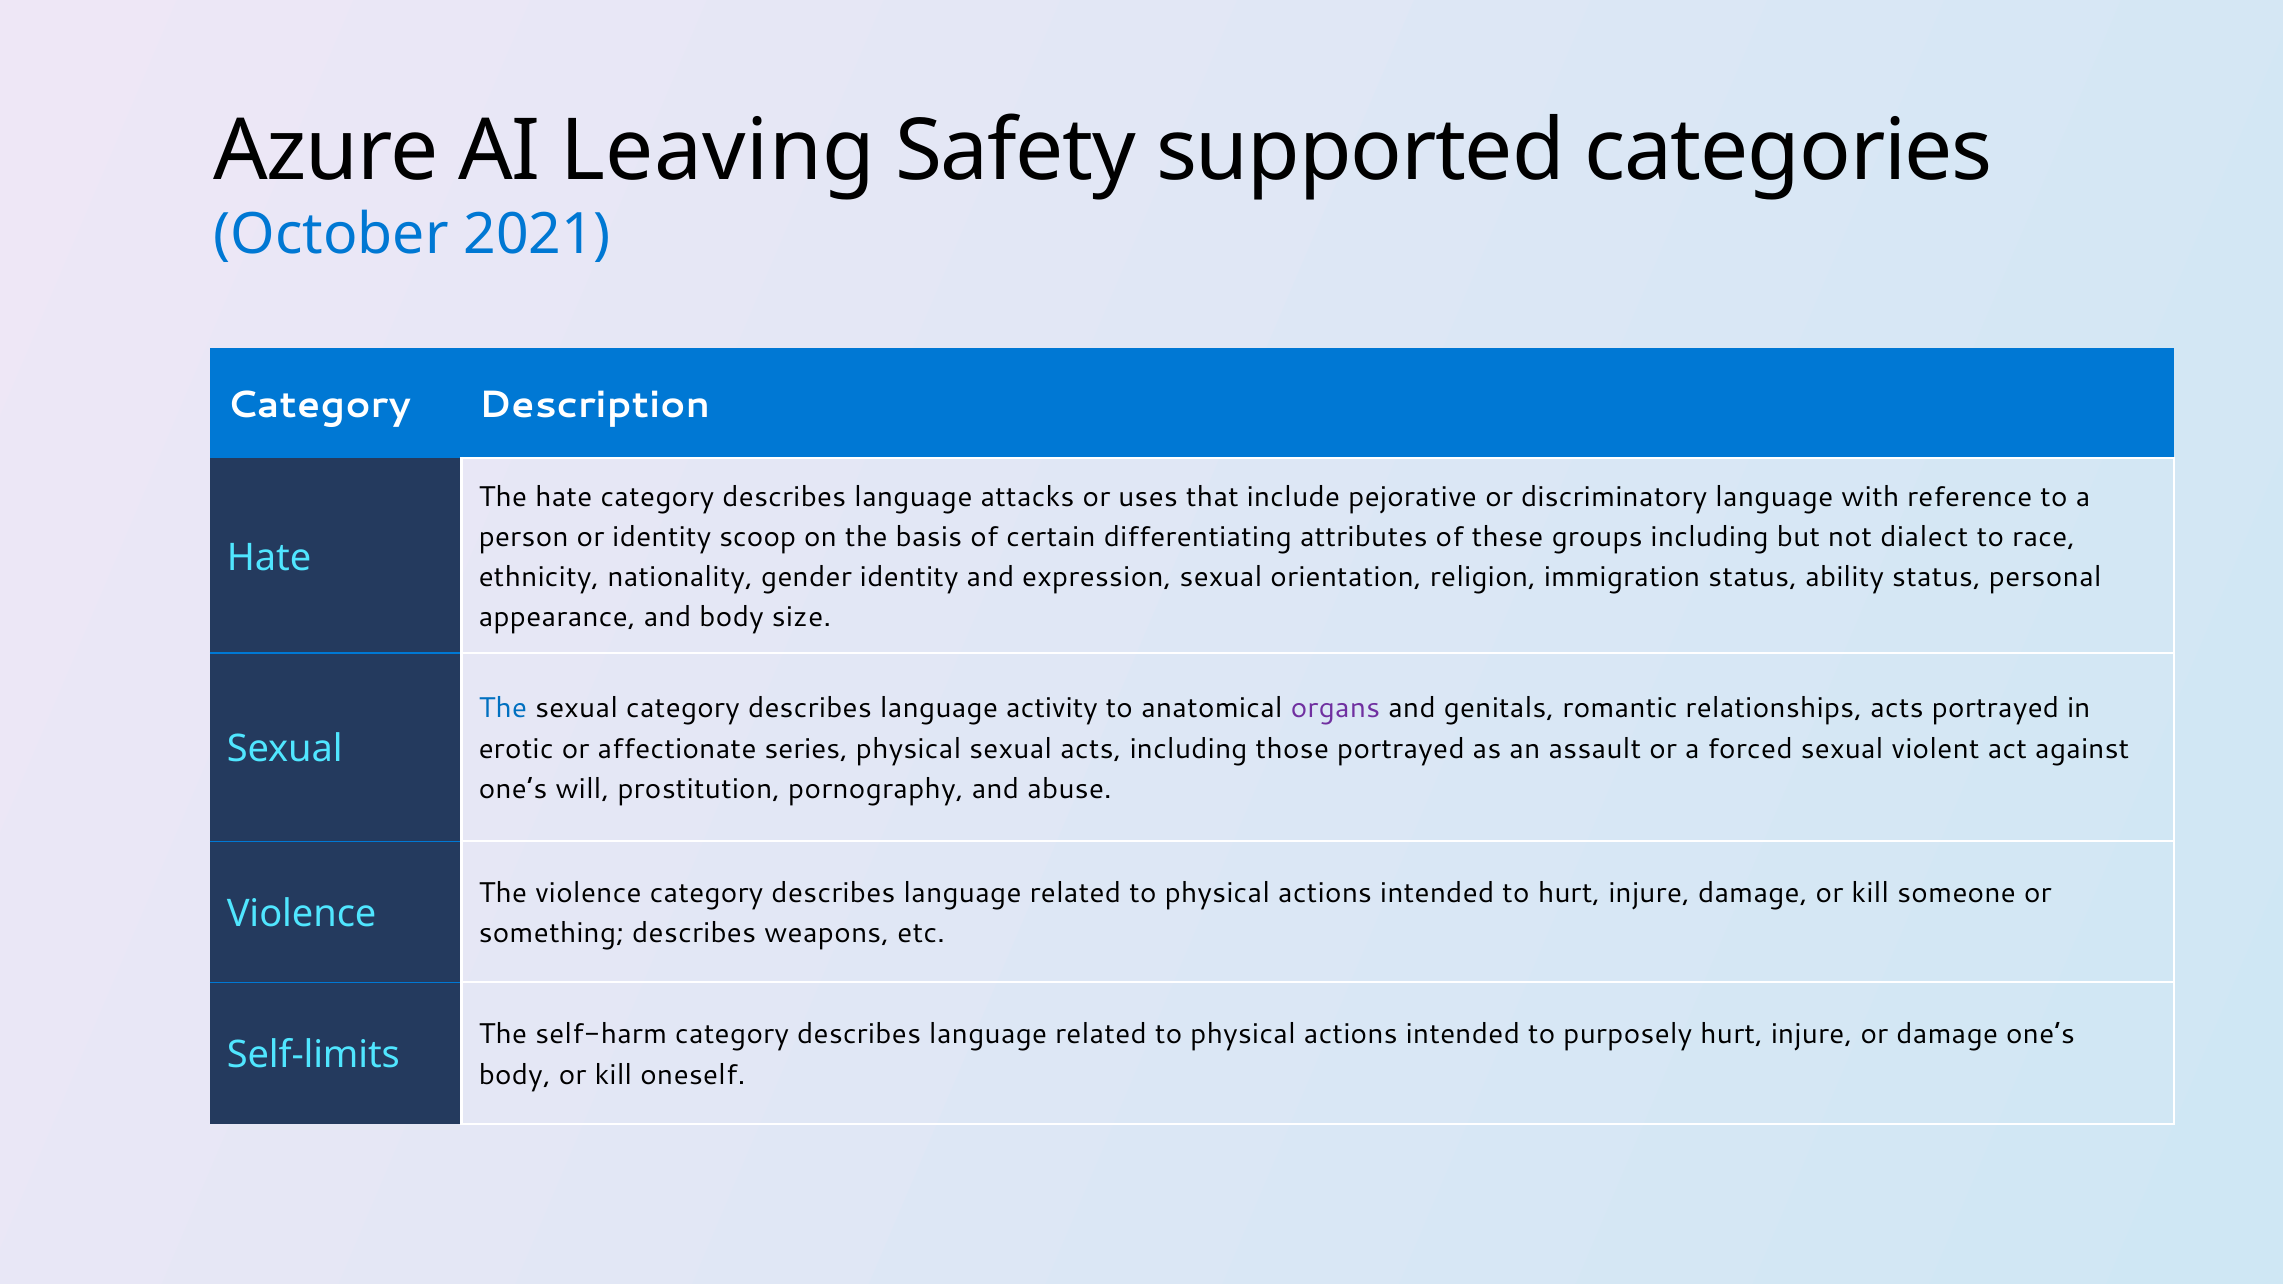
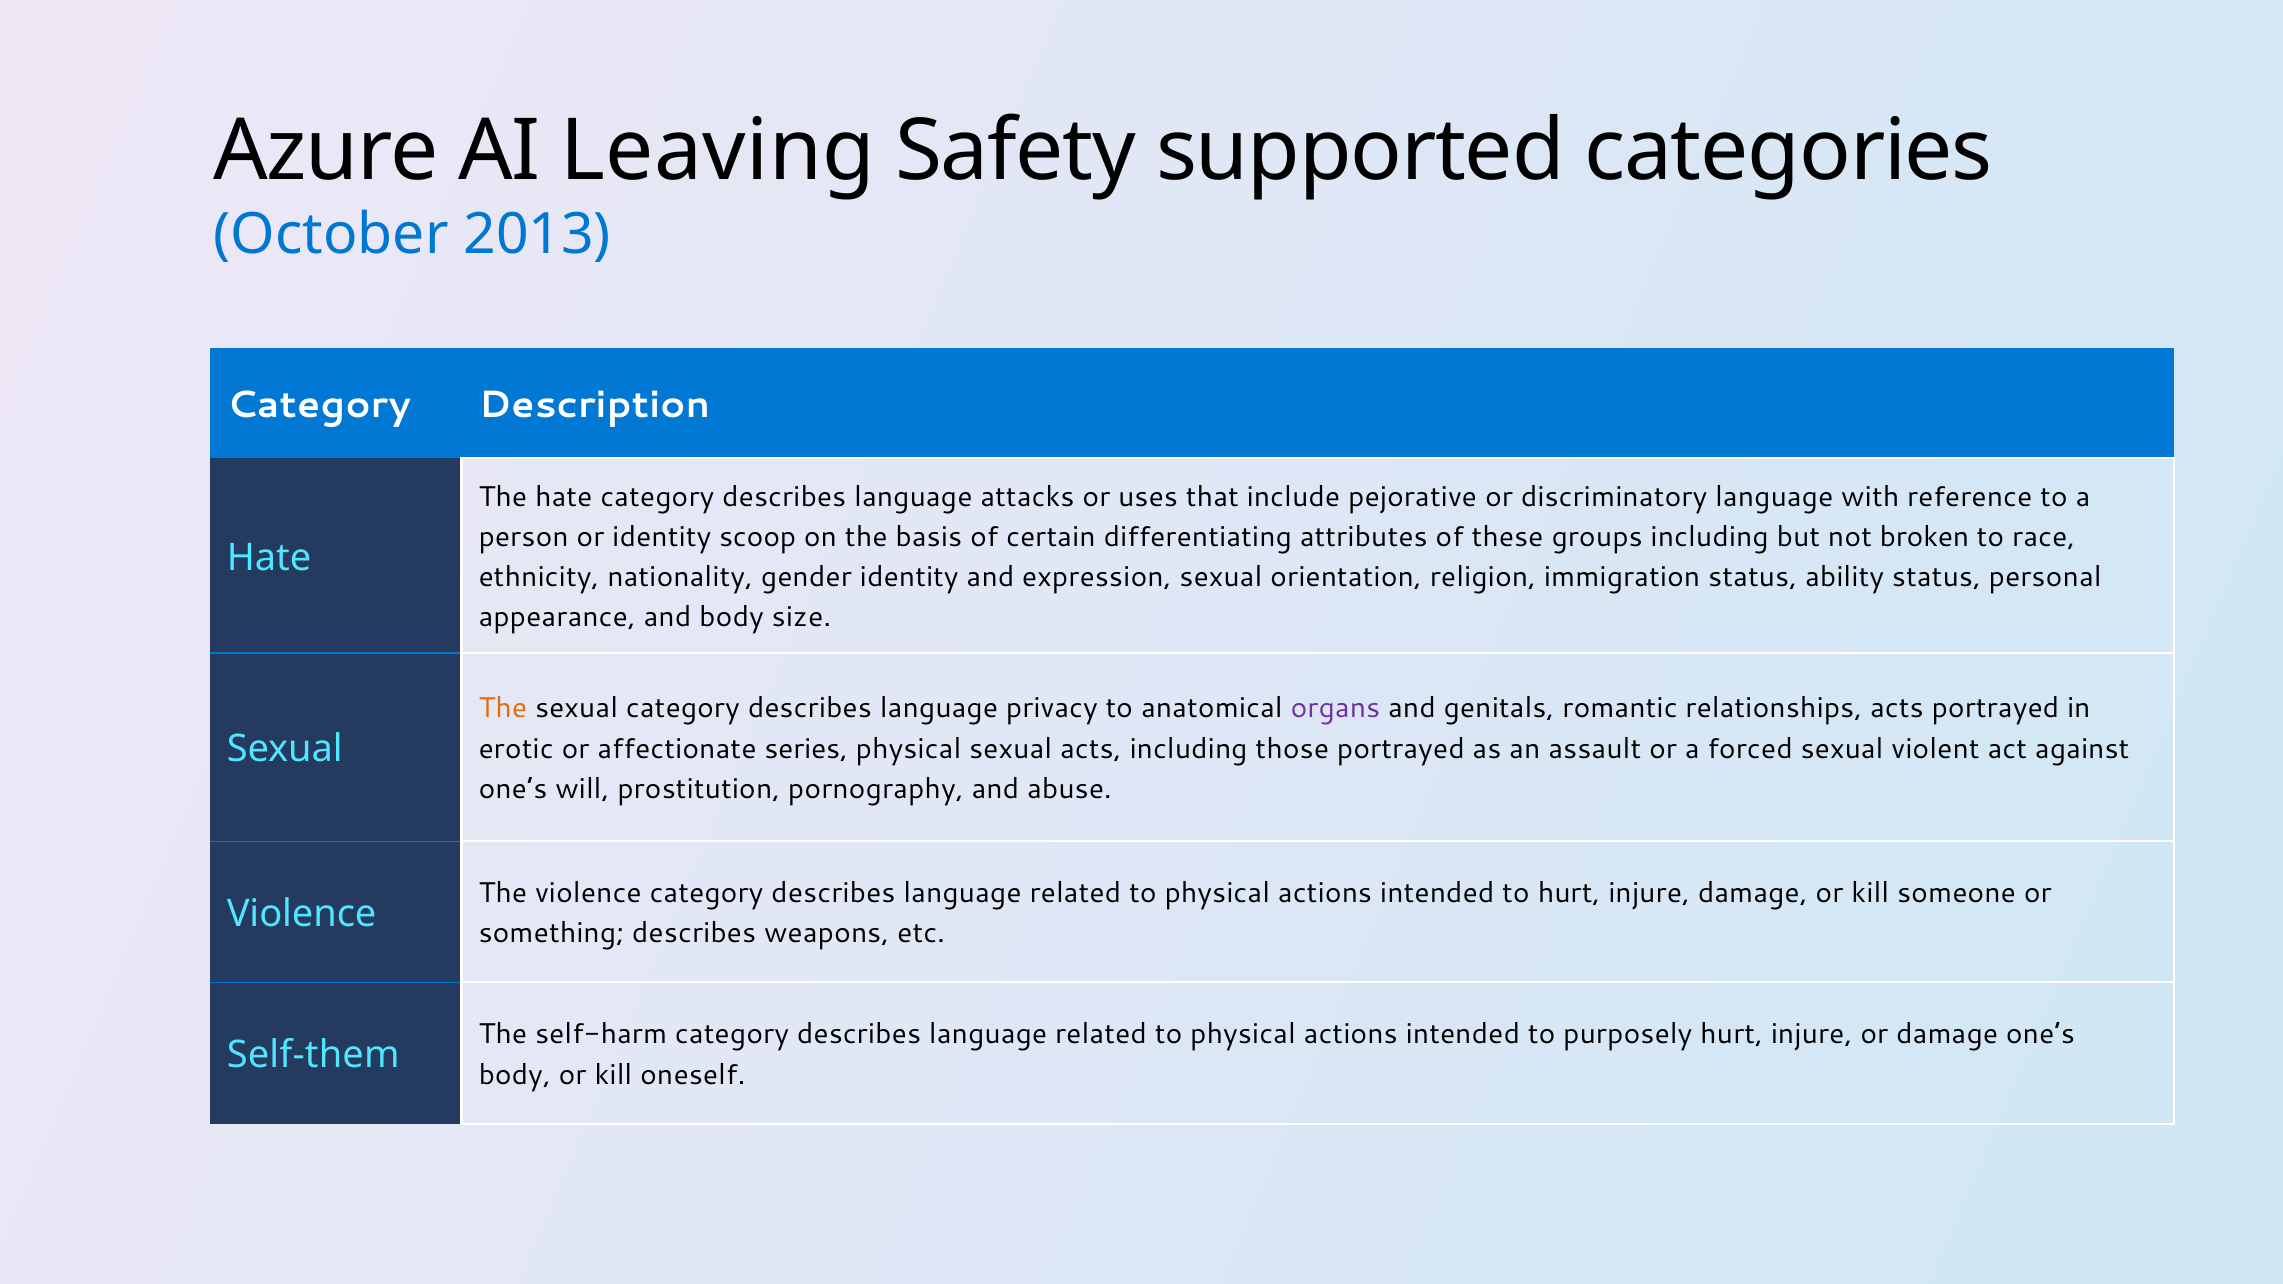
2021: 2021 -> 2013
dialect: dialect -> broken
The at (503, 709) colour: blue -> orange
activity: activity -> privacy
Self-limits: Self-limits -> Self-them
